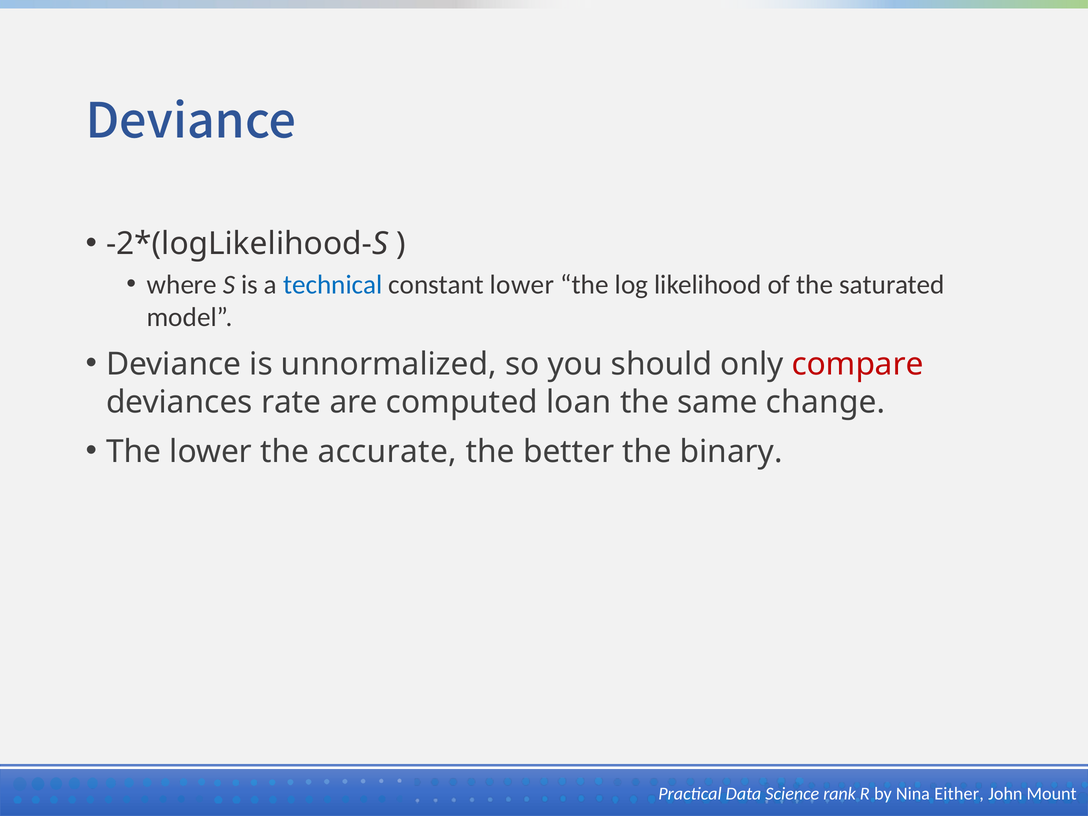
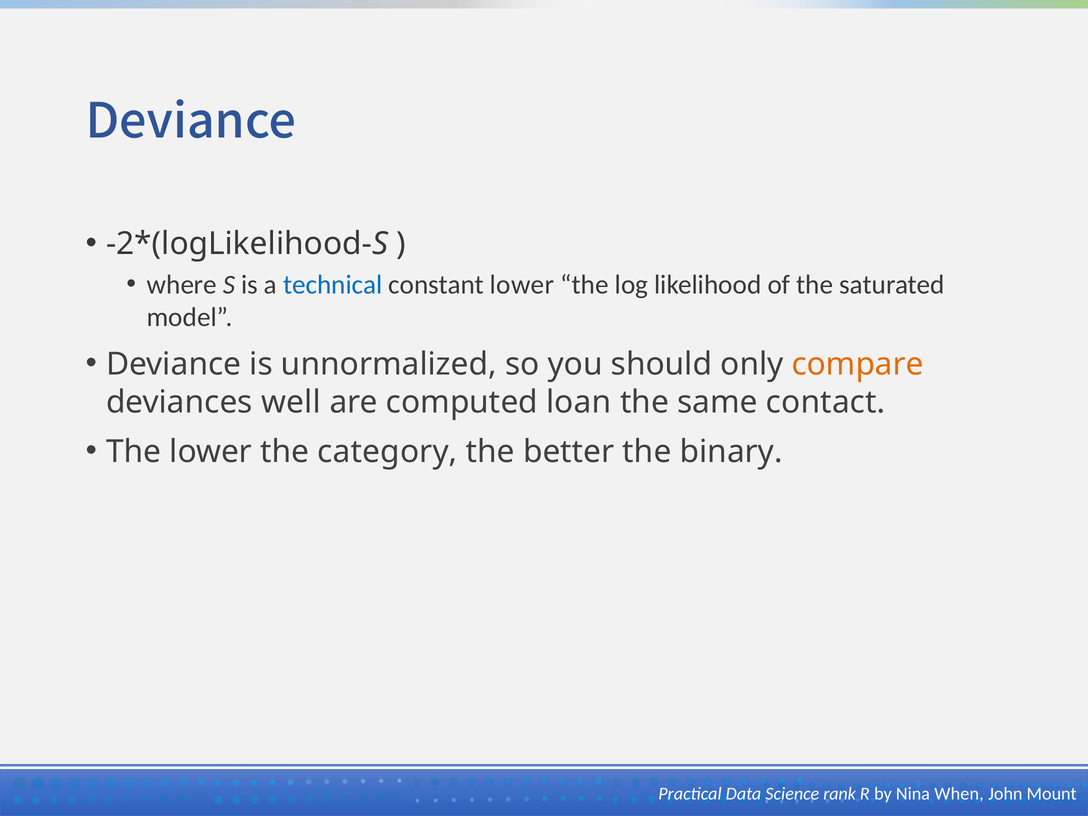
compare colour: red -> orange
rate: rate -> well
change: change -> contact
accurate: accurate -> category
Either: Either -> When
